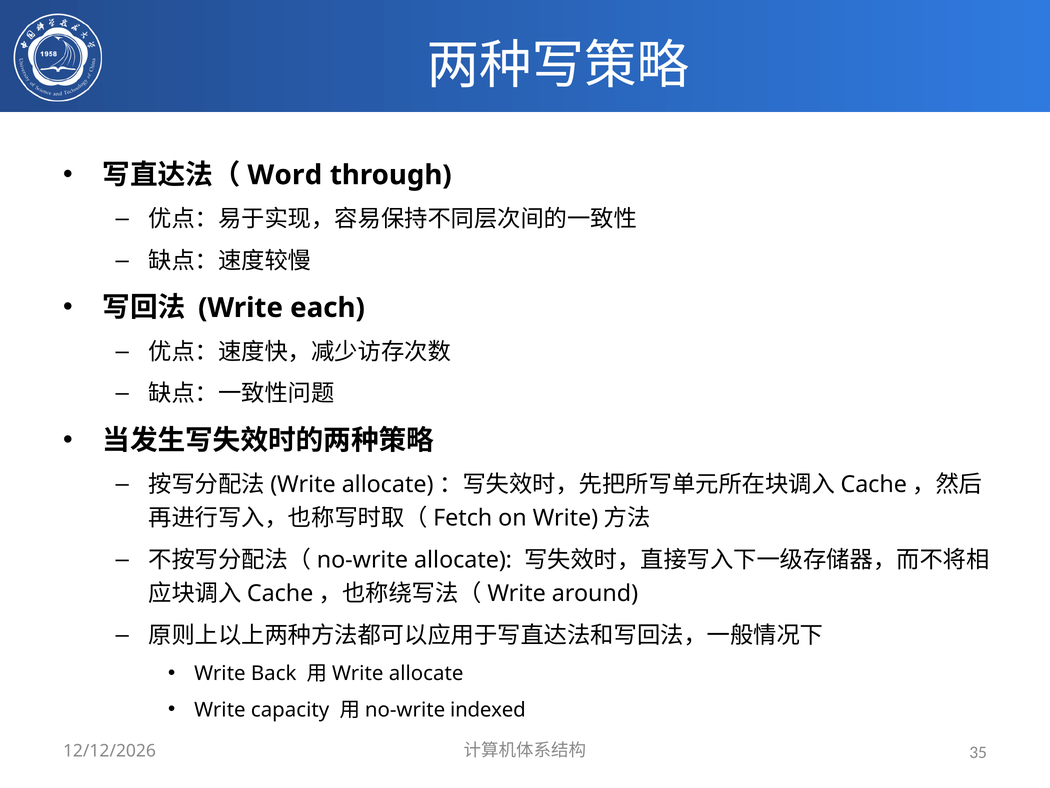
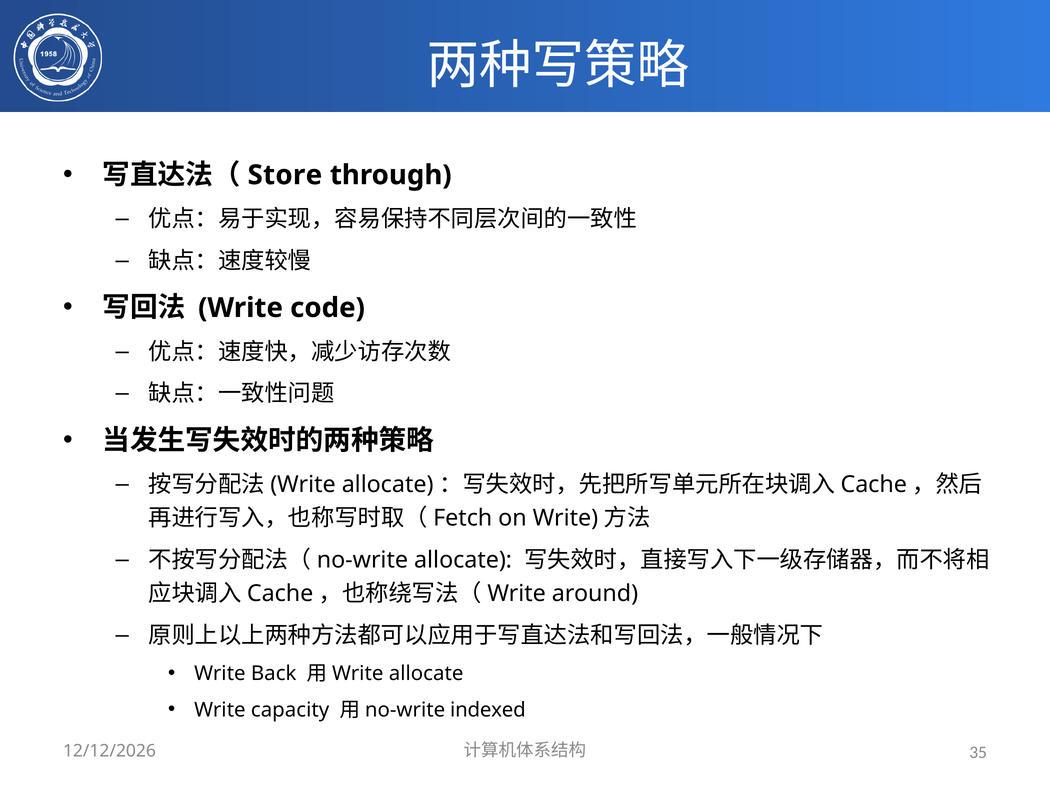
Word: Word -> Store
each: each -> code
